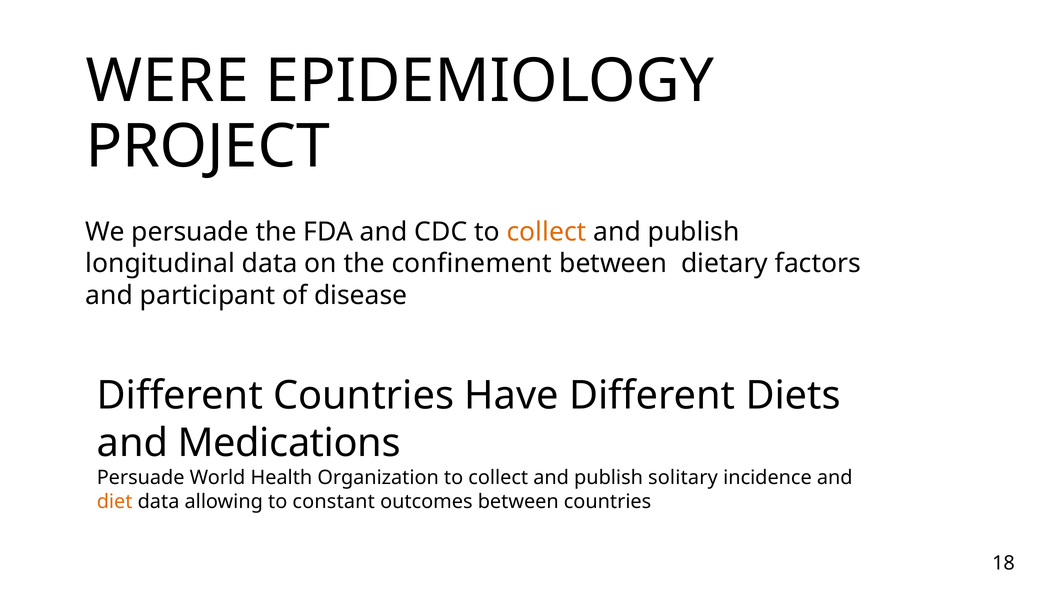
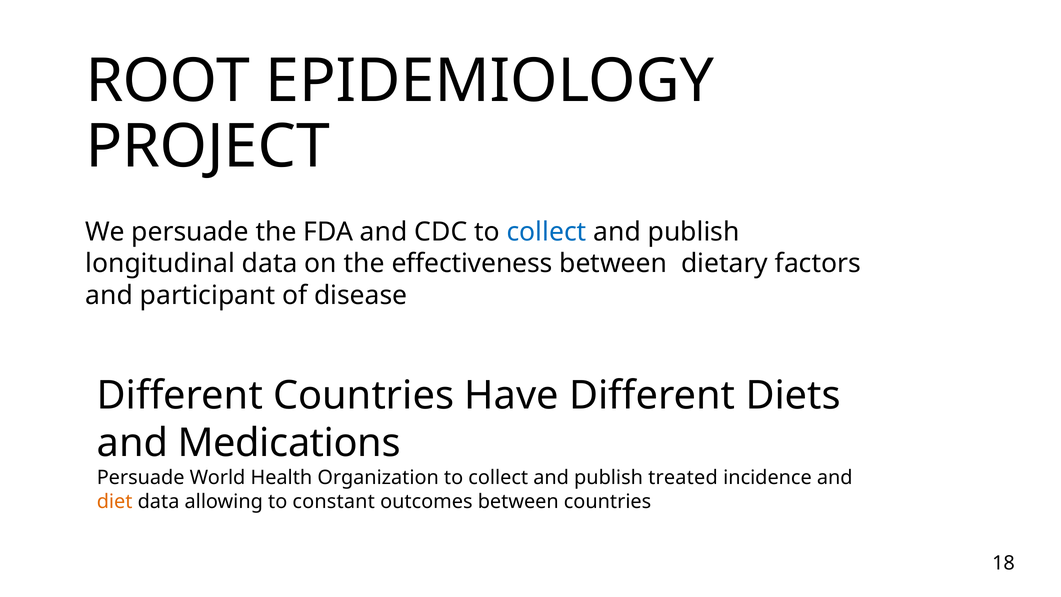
WERE: WERE -> ROOT
collect at (547, 232) colour: orange -> blue
confinement: confinement -> effectiveness
solitary: solitary -> treated
